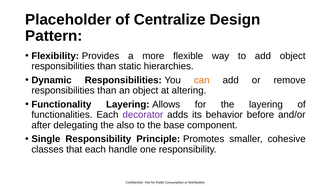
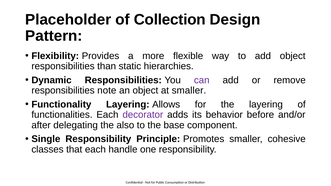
Centralize: Centralize -> Collection
can colour: orange -> purple
than at (107, 91): than -> note
at altering: altering -> smaller
